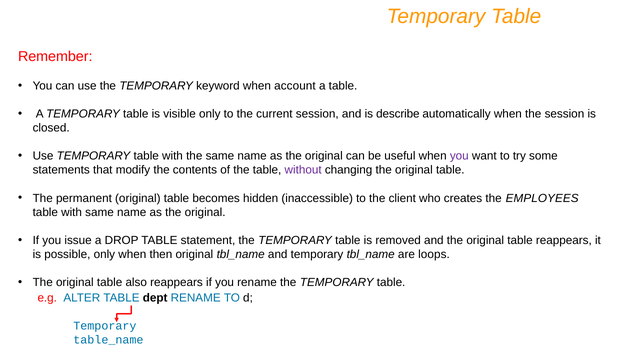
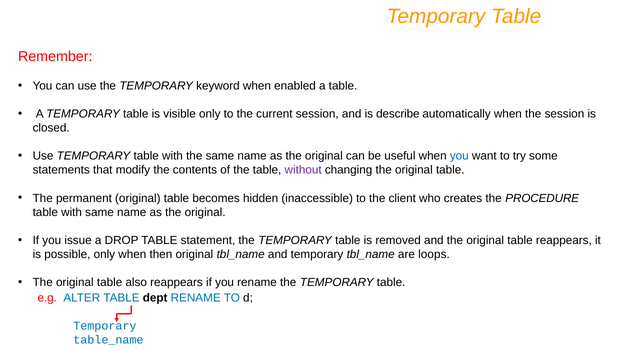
account: account -> enabled
you at (459, 156) colour: purple -> blue
EMPLOYEES: EMPLOYEES -> PROCEDURE
